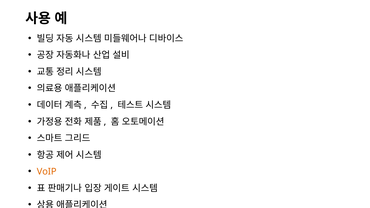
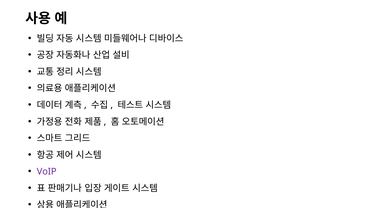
VoIP colour: orange -> purple
